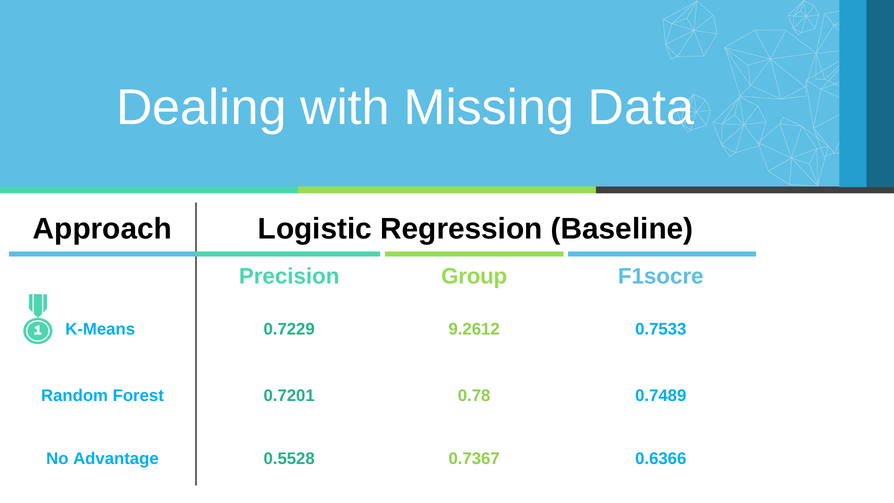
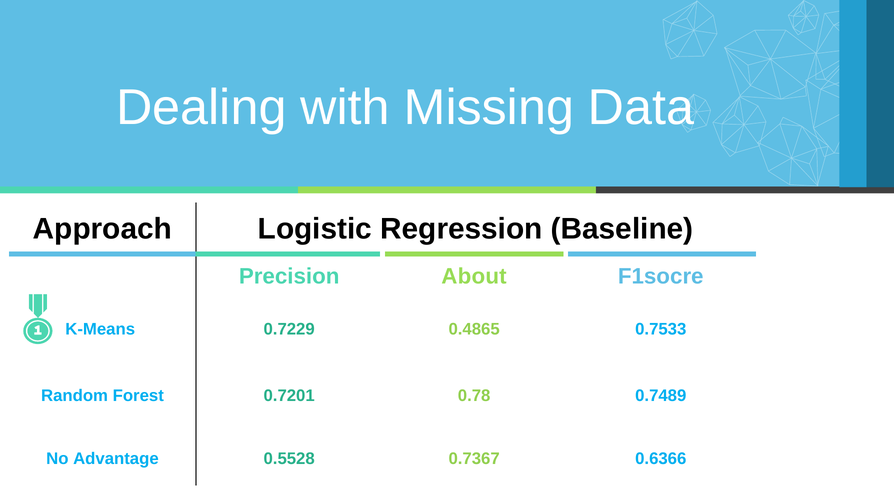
Group: Group -> About
9.2612: 9.2612 -> 0.4865
